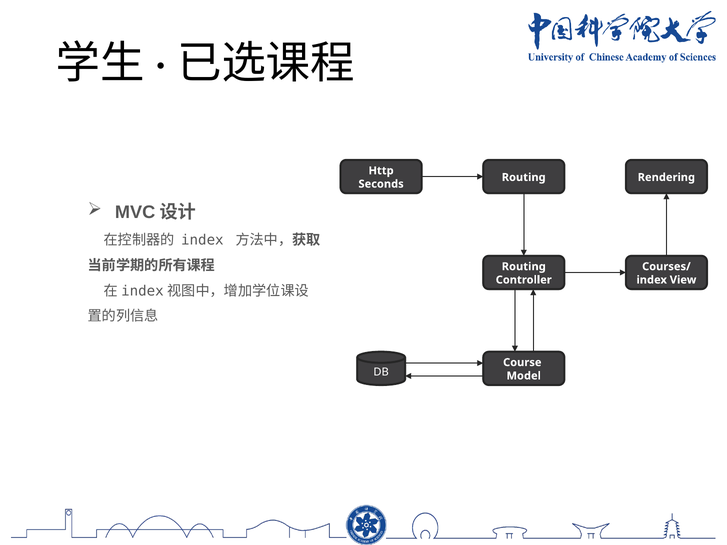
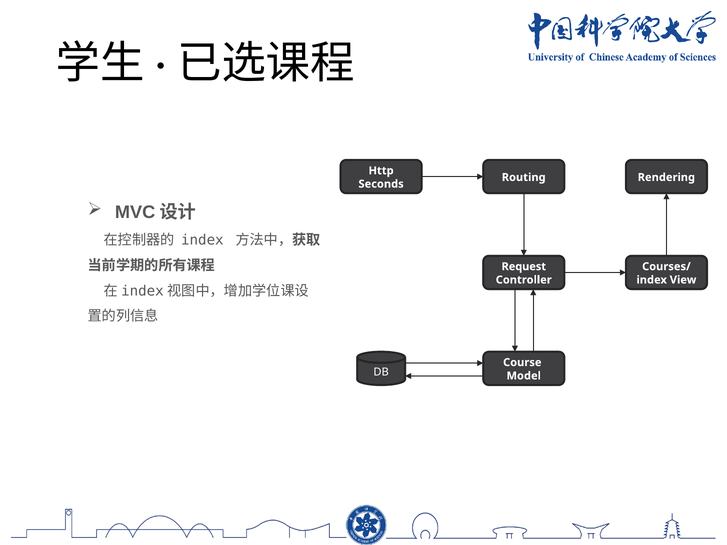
Routing at (524, 267): Routing -> Request
